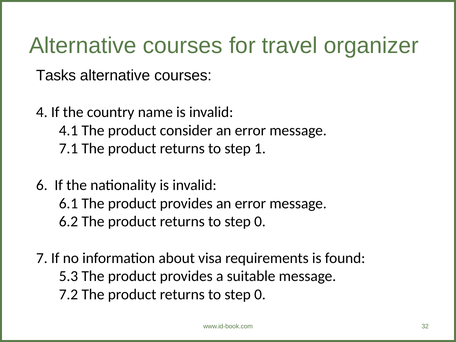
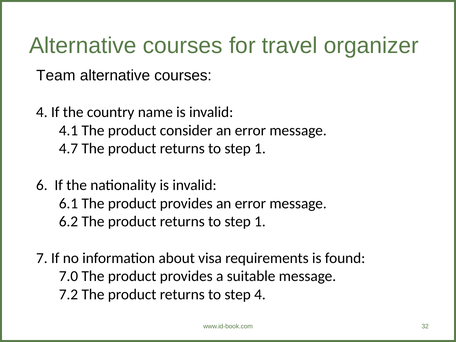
Tasks: Tasks -> Team
7.1: 7.1 -> 4.7
0 at (260, 222): 0 -> 1
5.3: 5.3 -> 7.0
0 at (260, 295): 0 -> 4
